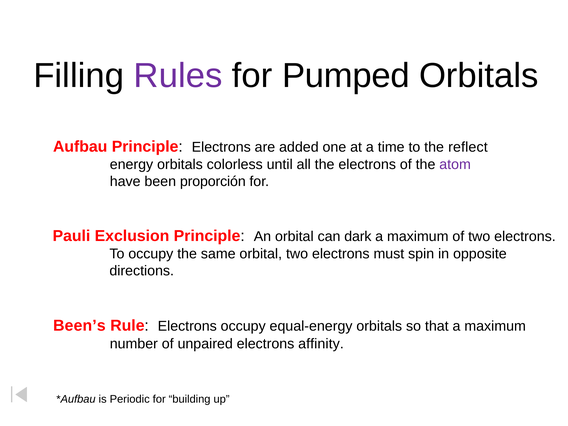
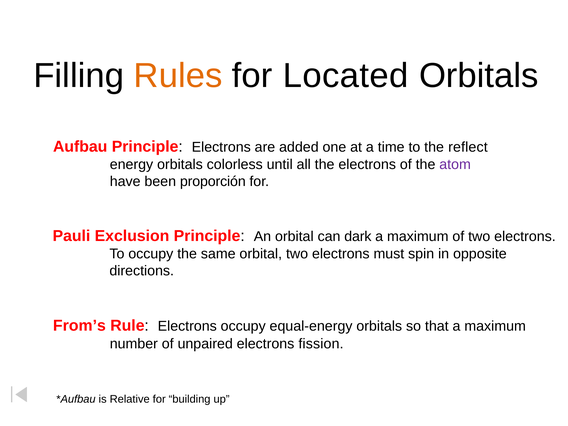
Rules colour: purple -> orange
Pumped: Pumped -> Located
Been’s: Been’s -> From’s
affinity: affinity -> fission
Periodic: Periodic -> Relative
